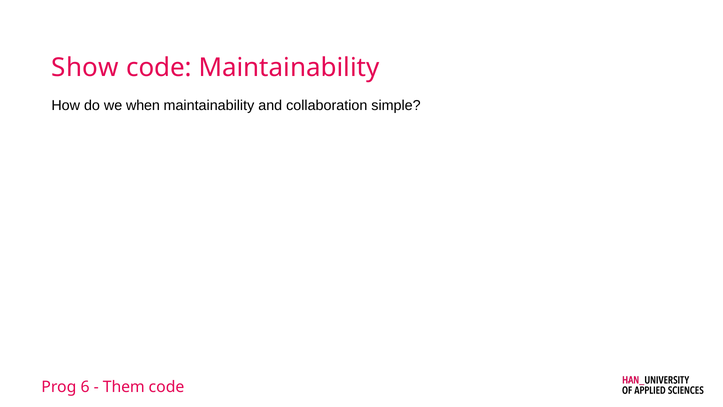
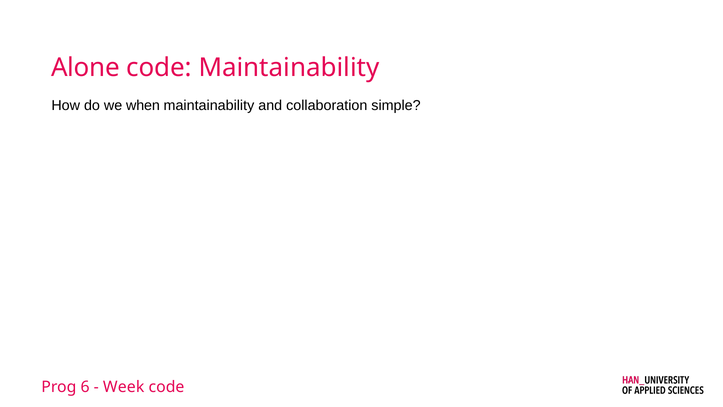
Show: Show -> Alone
Them: Them -> Week
